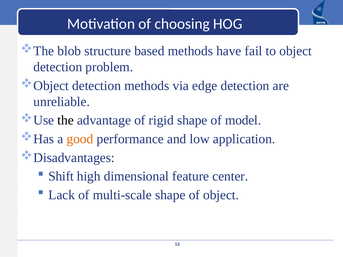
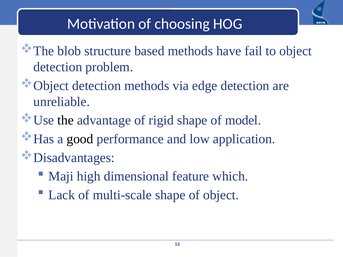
good colour: orange -> black
Shift: Shift -> Maji
center: center -> which
